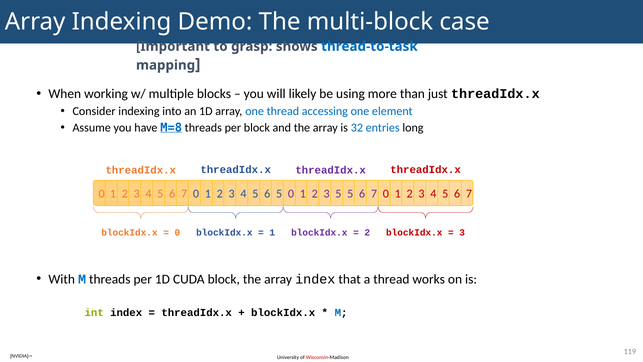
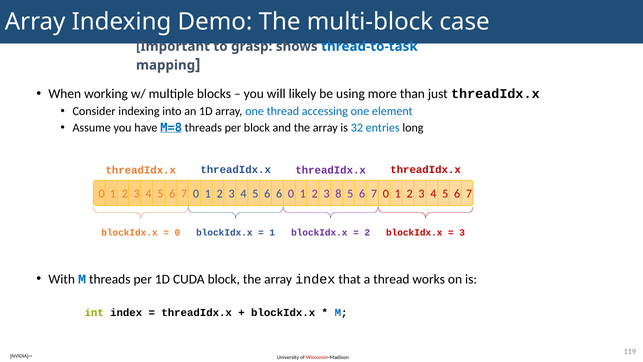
6 5: 5 -> 6
3 5: 5 -> 8
